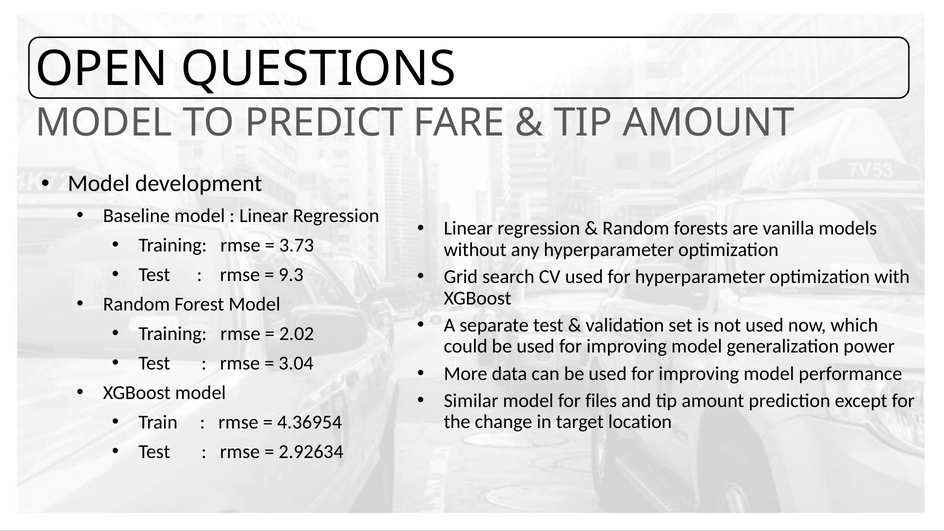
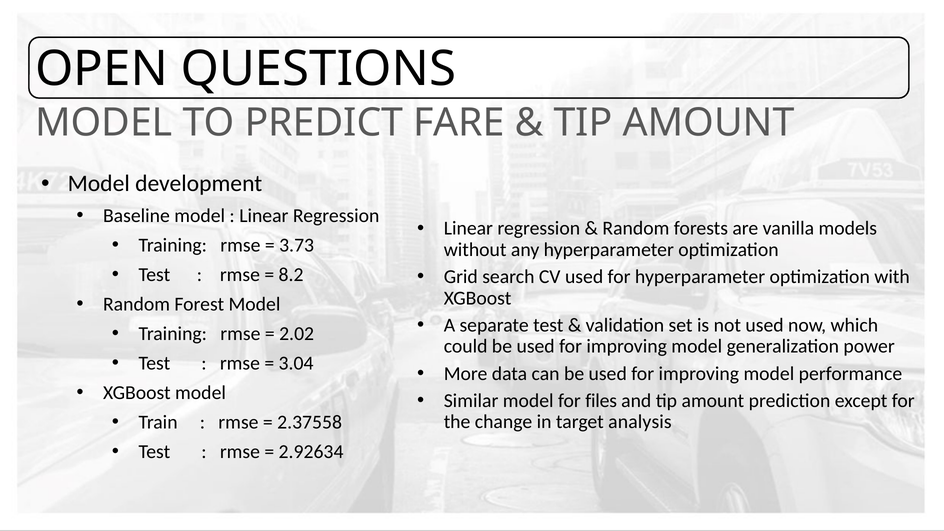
9.3: 9.3 -> 8.2
4.36954: 4.36954 -> 2.37558
location: location -> analysis
